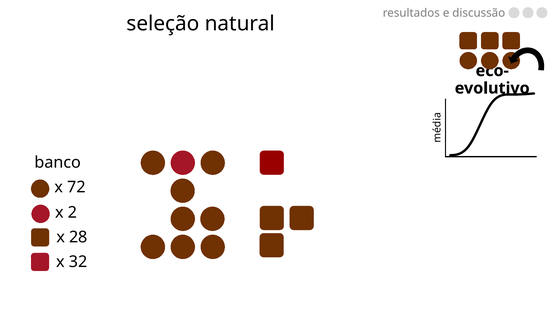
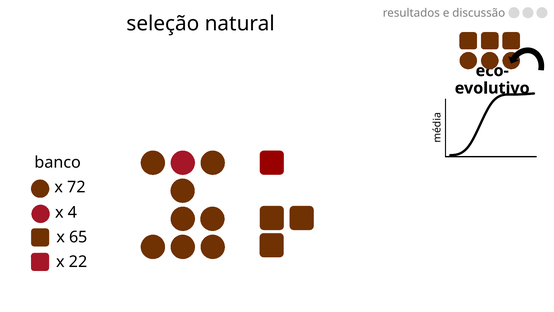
2: 2 -> 4
28: 28 -> 65
32: 32 -> 22
